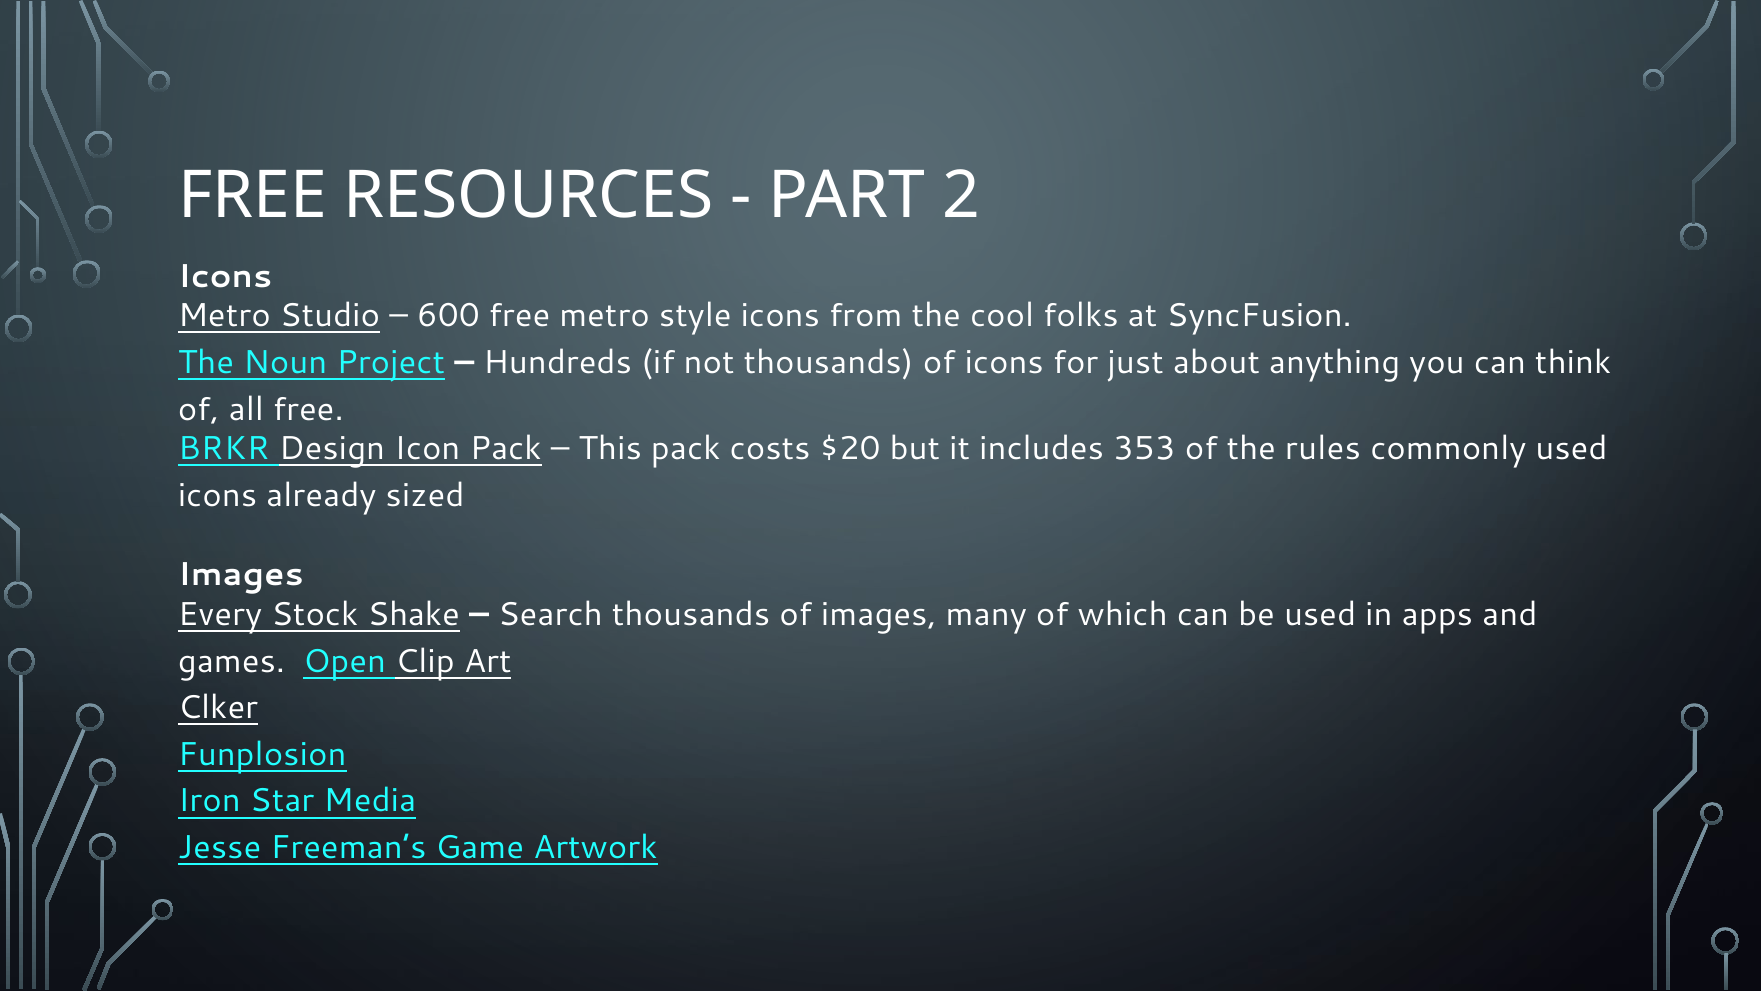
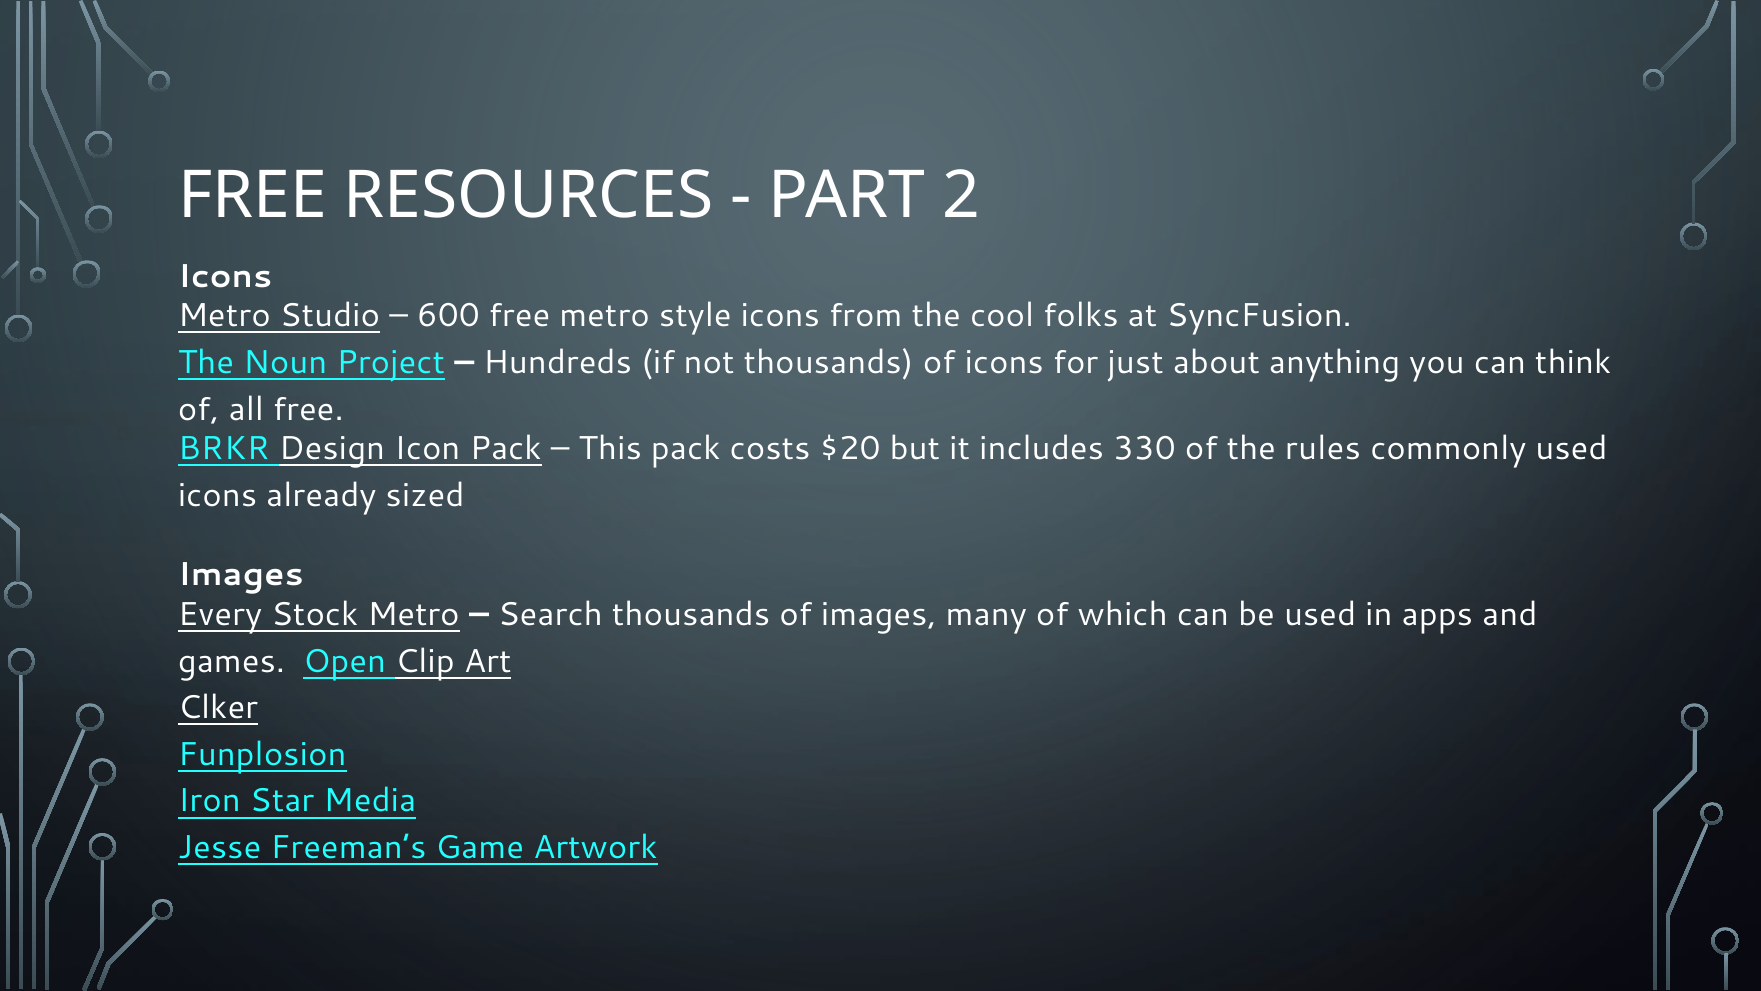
353: 353 -> 330
Stock Shake: Shake -> Metro
